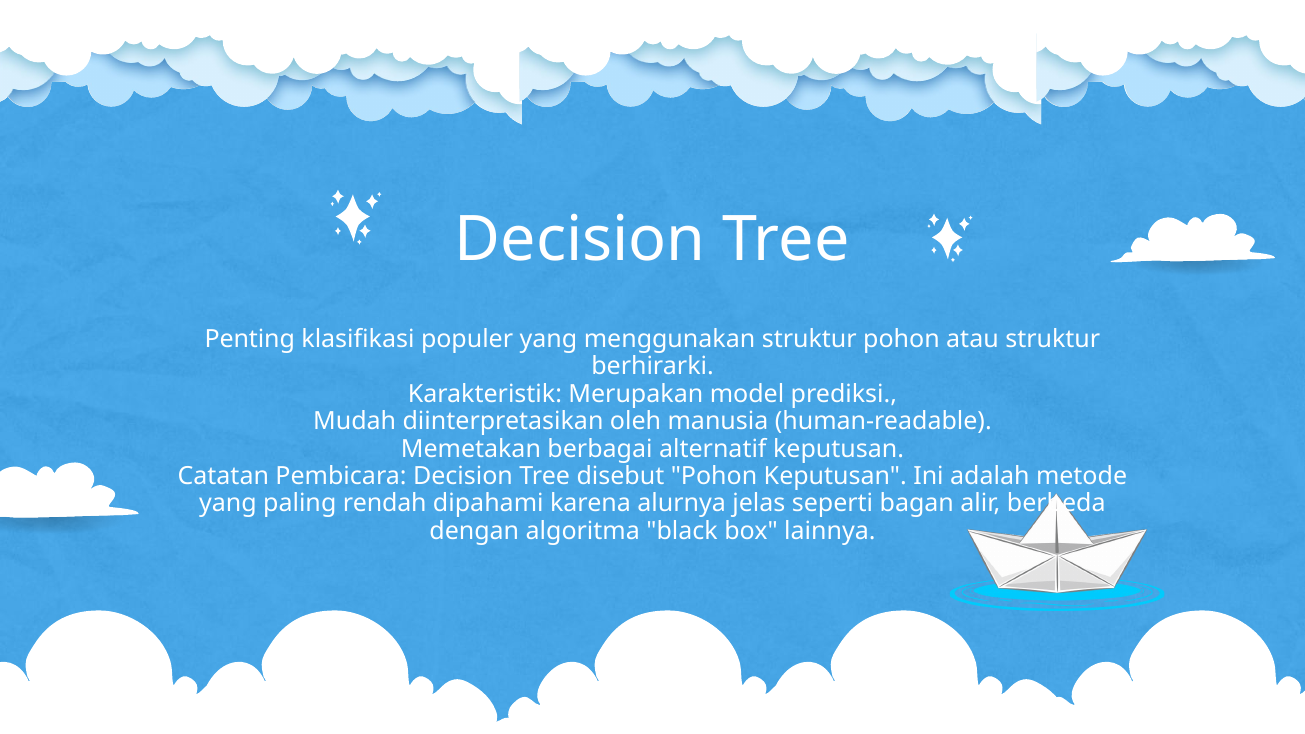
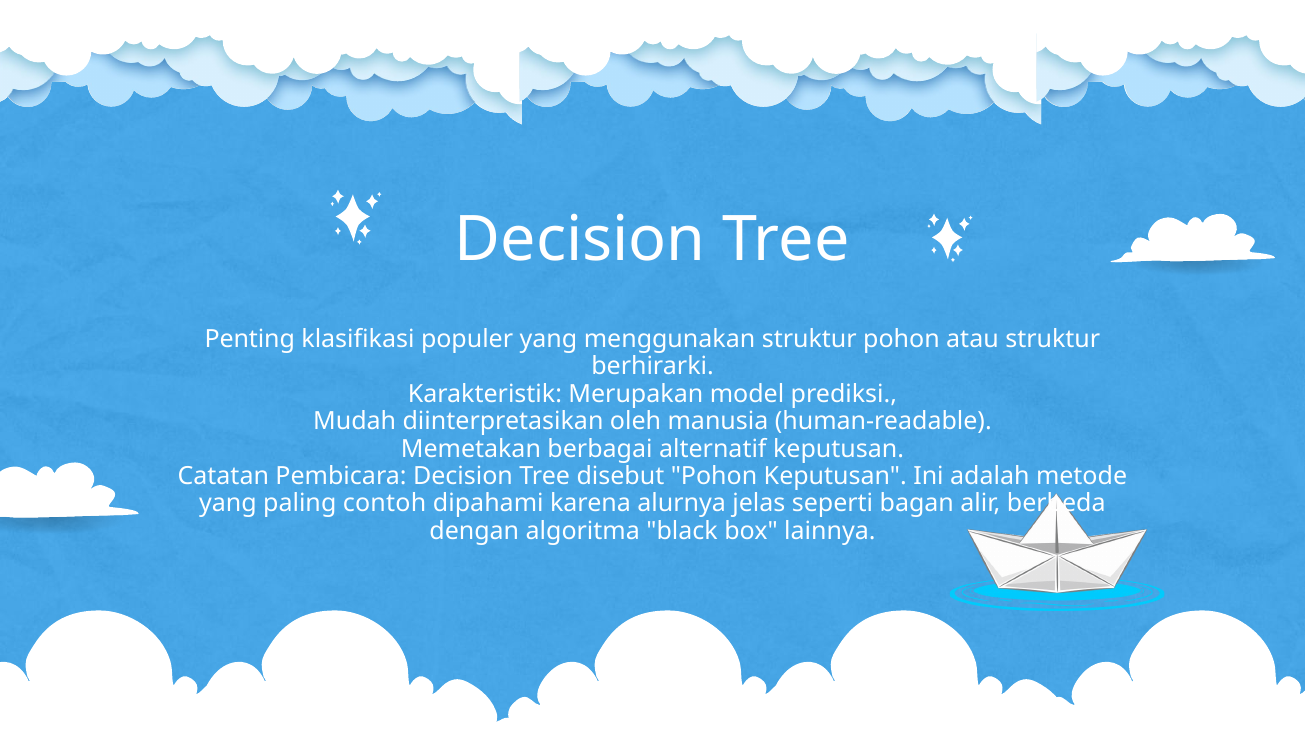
rendah: rendah -> contoh
